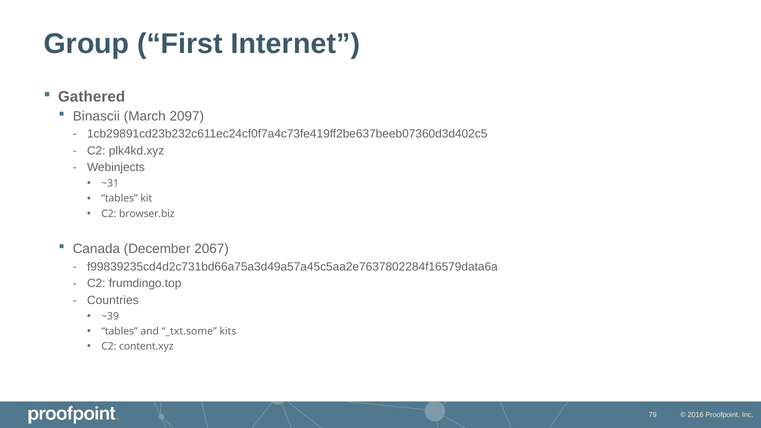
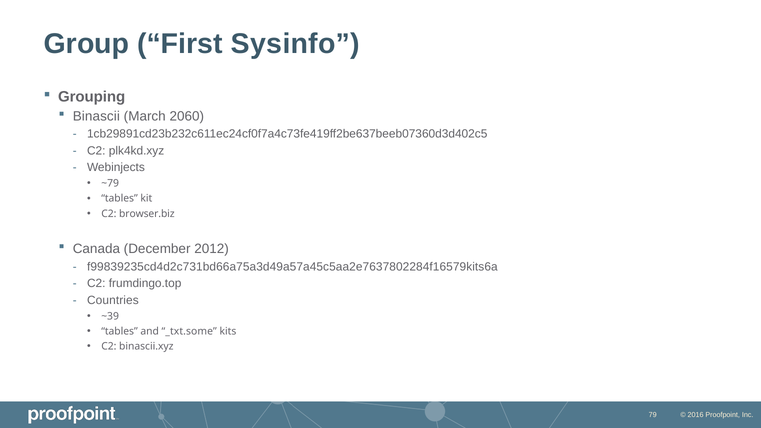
Internet: Internet -> Sysinfo
Gathered: Gathered -> Grouping
2097: 2097 -> 2060
~31: ~31 -> ~79
2067: 2067 -> 2012
f99839235cd4d2c731bd66a75a3d49a57a45c5aa2e7637802284f16579data6a: f99839235cd4d2c731bd66a75a3d49a57a45c5aa2e7637802284f16579data6a -> f99839235cd4d2c731bd66a75a3d49a57a45c5aa2e7637802284f16579kits6a
content.xyz: content.xyz -> binascii.xyz
